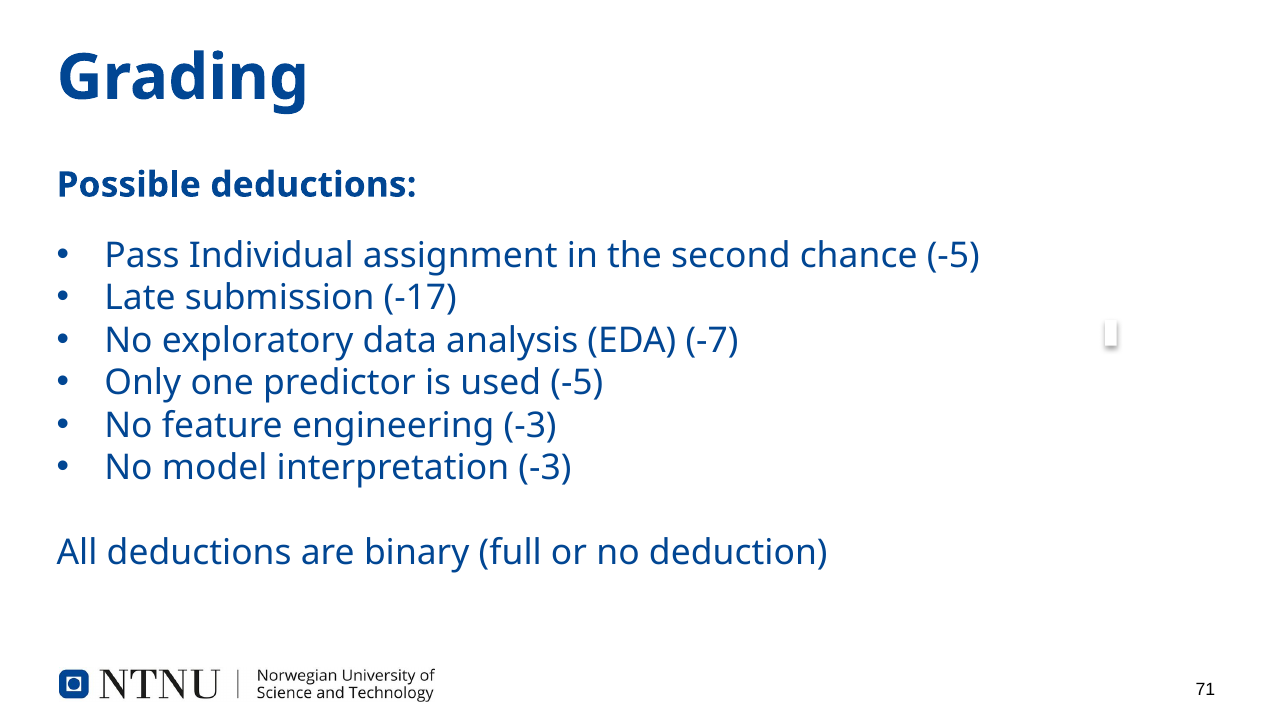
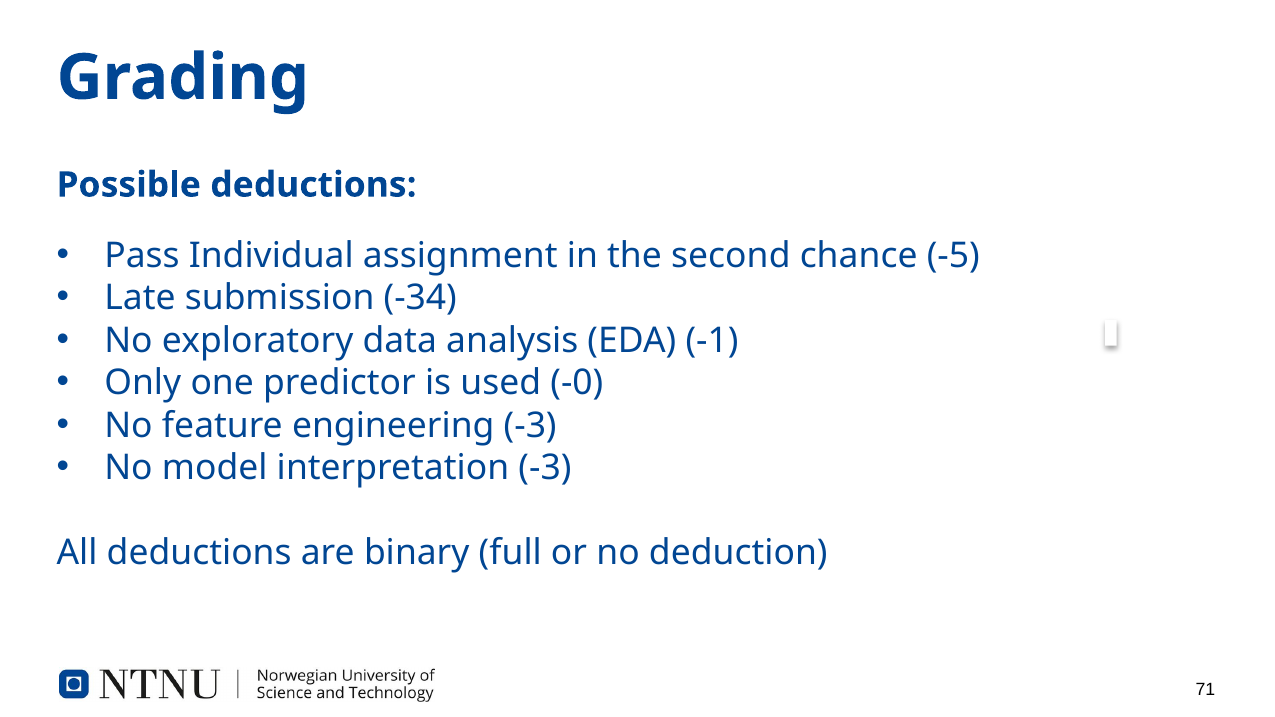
-17: -17 -> -34
-7: -7 -> -1
used -5: -5 -> -0
